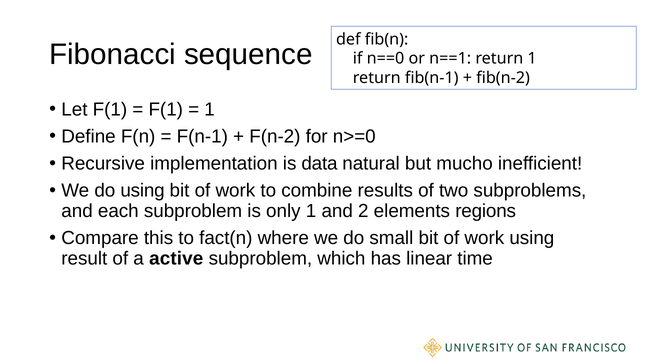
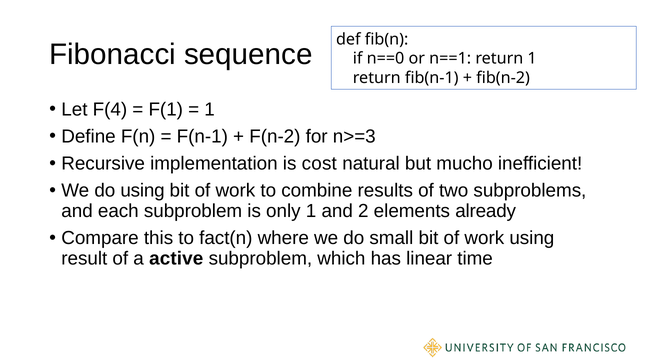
Let F(1: F(1 -> F(4
n>=0: n>=0 -> n>=3
data: data -> cost
regions: regions -> already
